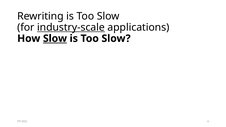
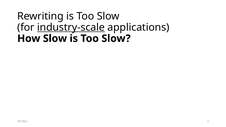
Slow at (55, 39) underline: present -> none
